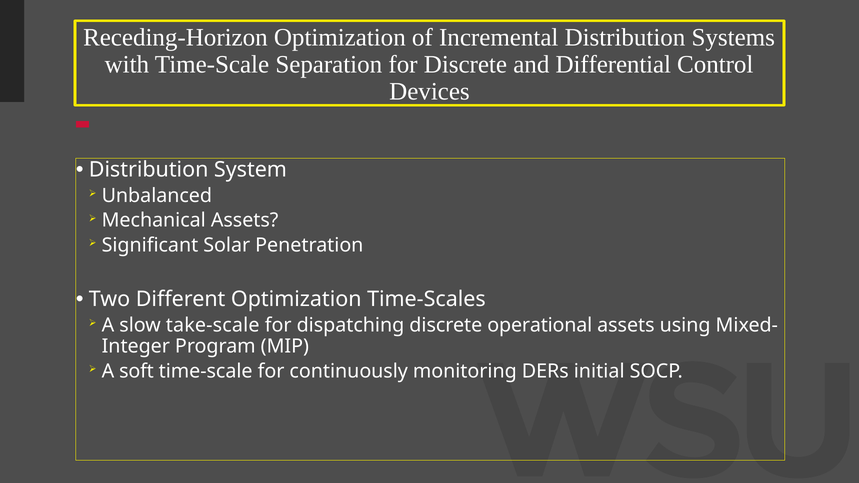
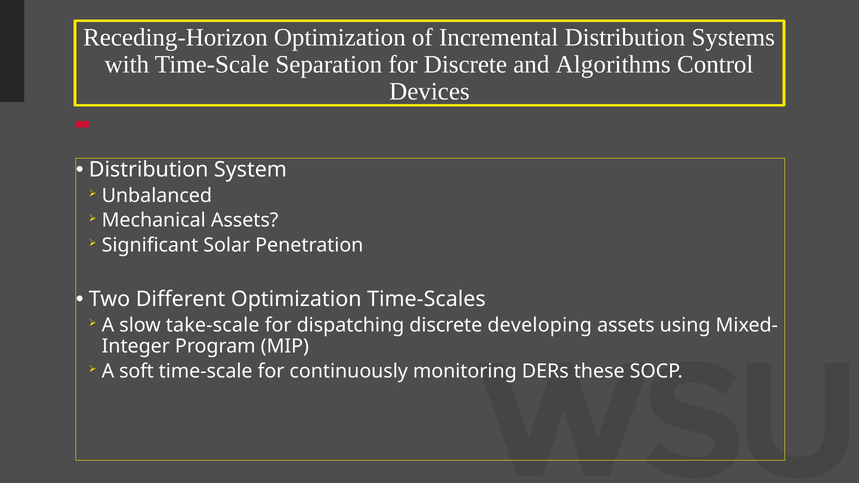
Differential: Differential -> Algorithms
operational: operational -> developing
initial: initial -> these
